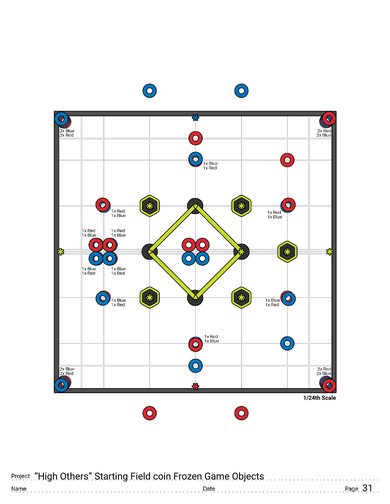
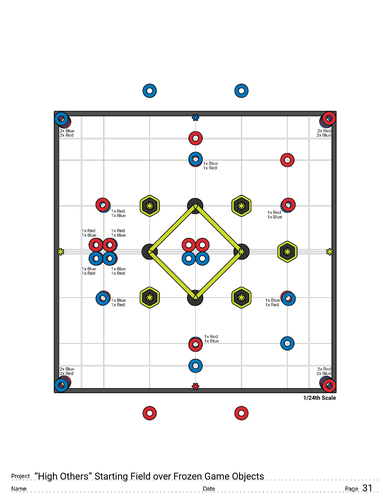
coin: coin -> over
